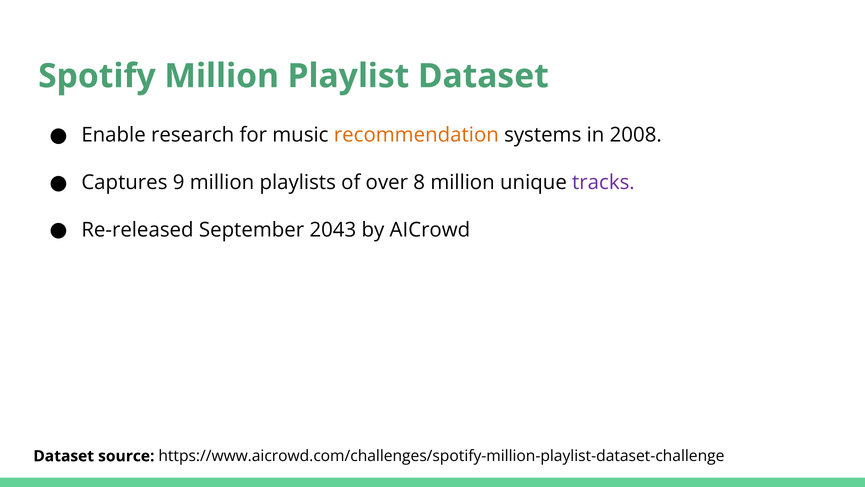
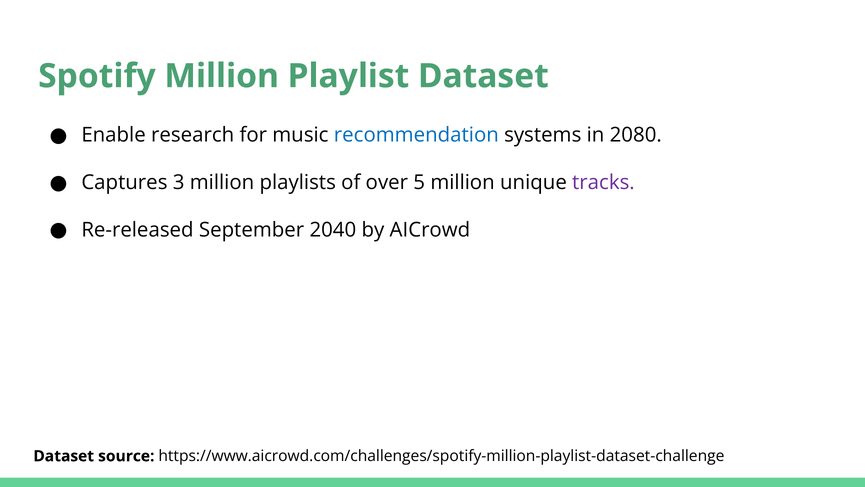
recommendation colour: orange -> blue
2008: 2008 -> 2080
9: 9 -> 3
8: 8 -> 5
2043: 2043 -> 2040
